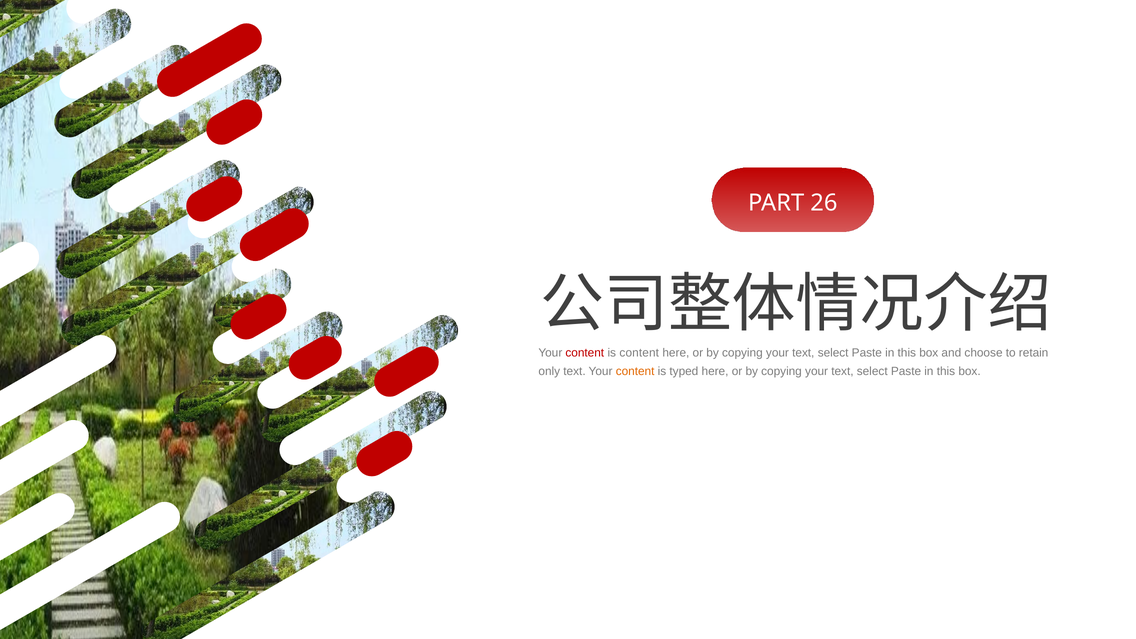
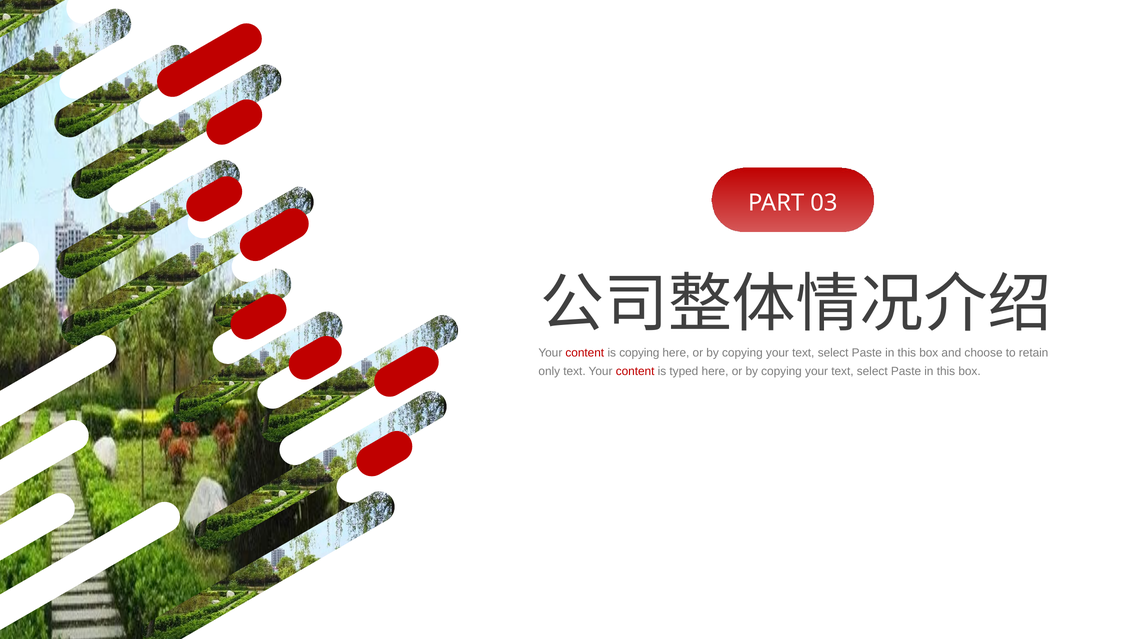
26: 26 -> 03
is content: content -> copying
content at (635, 371) colour: orange -> red
